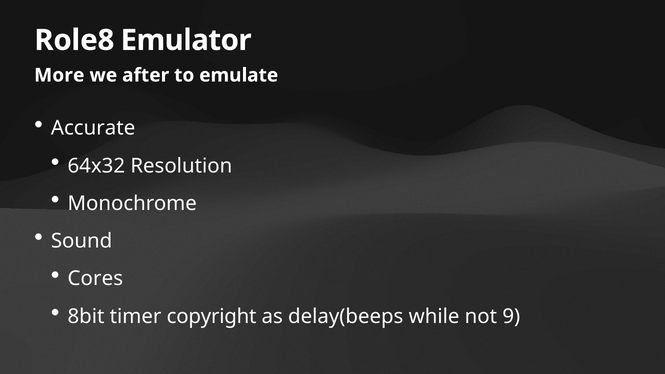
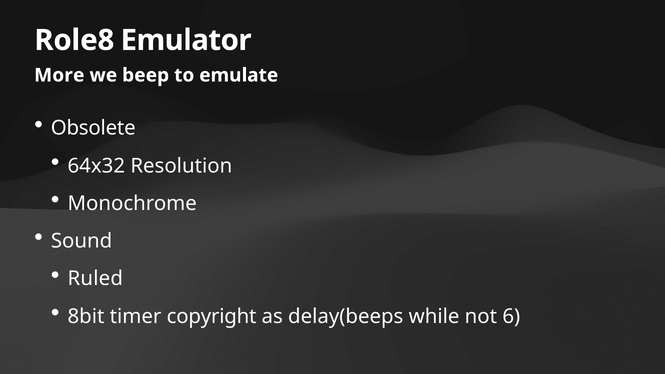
after: after -> beep
Accurate: Accurate -> Obsolete
Cores: Cores -> Ruled
9: 9 -> 6
